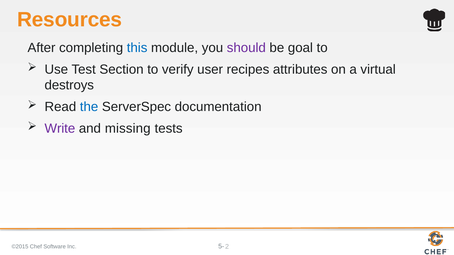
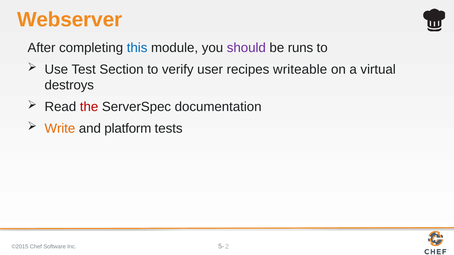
Resources: Resources -> Webserver
goal: goal -> runs
attributes: attributes -> writeable
the colour: blue -> red
Write colour: purple -> orange
missing: missing -> platform
